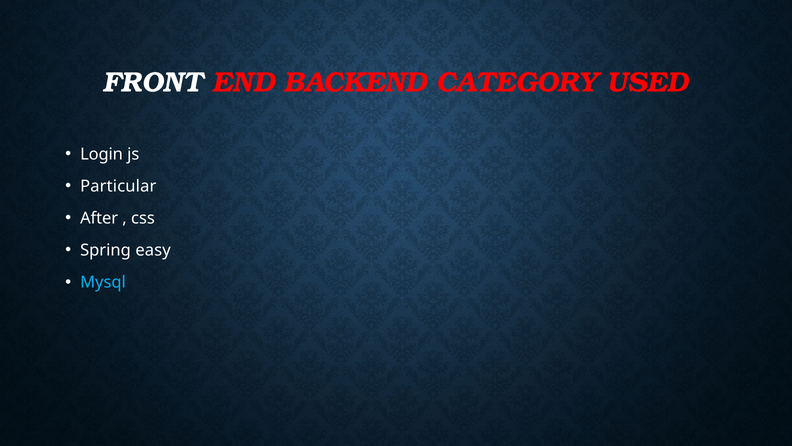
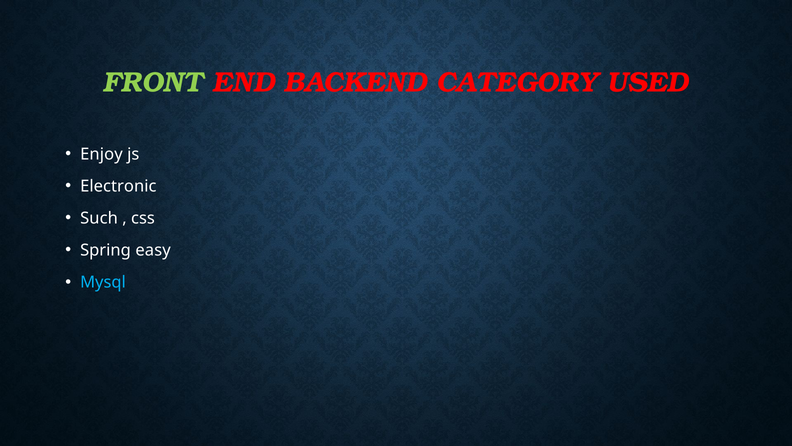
FRONT colour: white -> light green
Login: Login -> Enjoy
Particular: Particular -> Electronic
After: After -> Such
